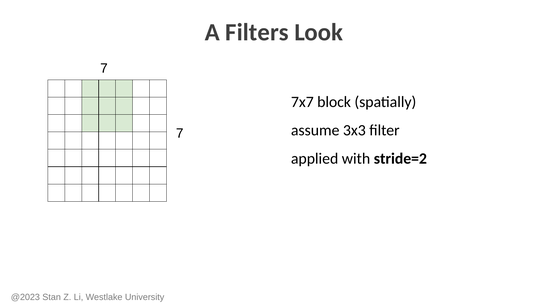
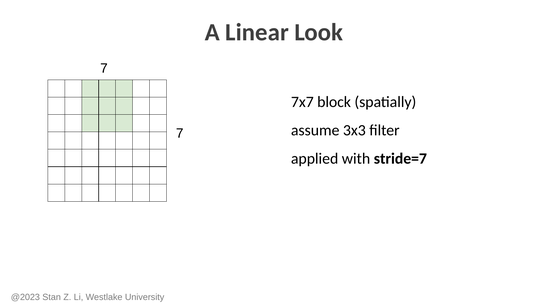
Filters: Filters -> Linear
stride=2: stride=2 -> stride=7
